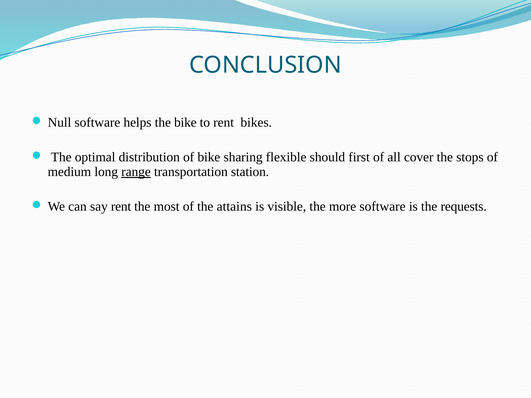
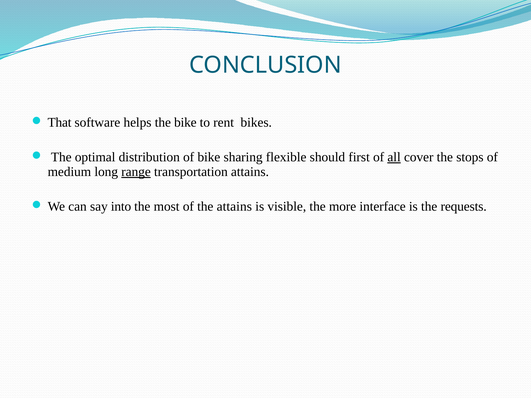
Null: Null -> That
all underline: none -> present
transportation station: station -> attains
say rent: rent -> into
more software: software -> interface
